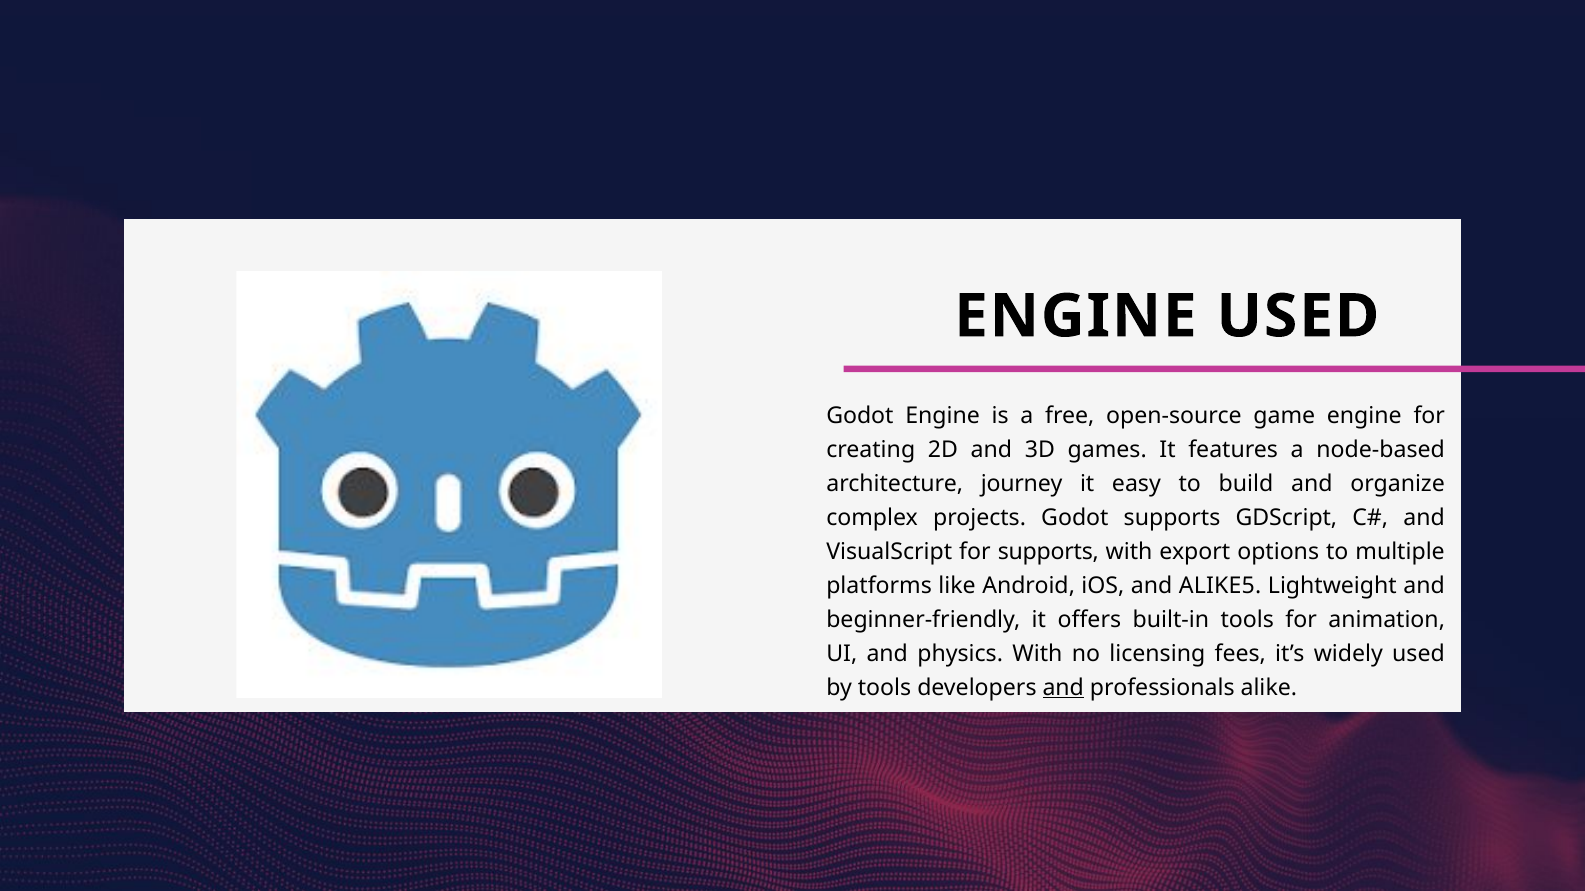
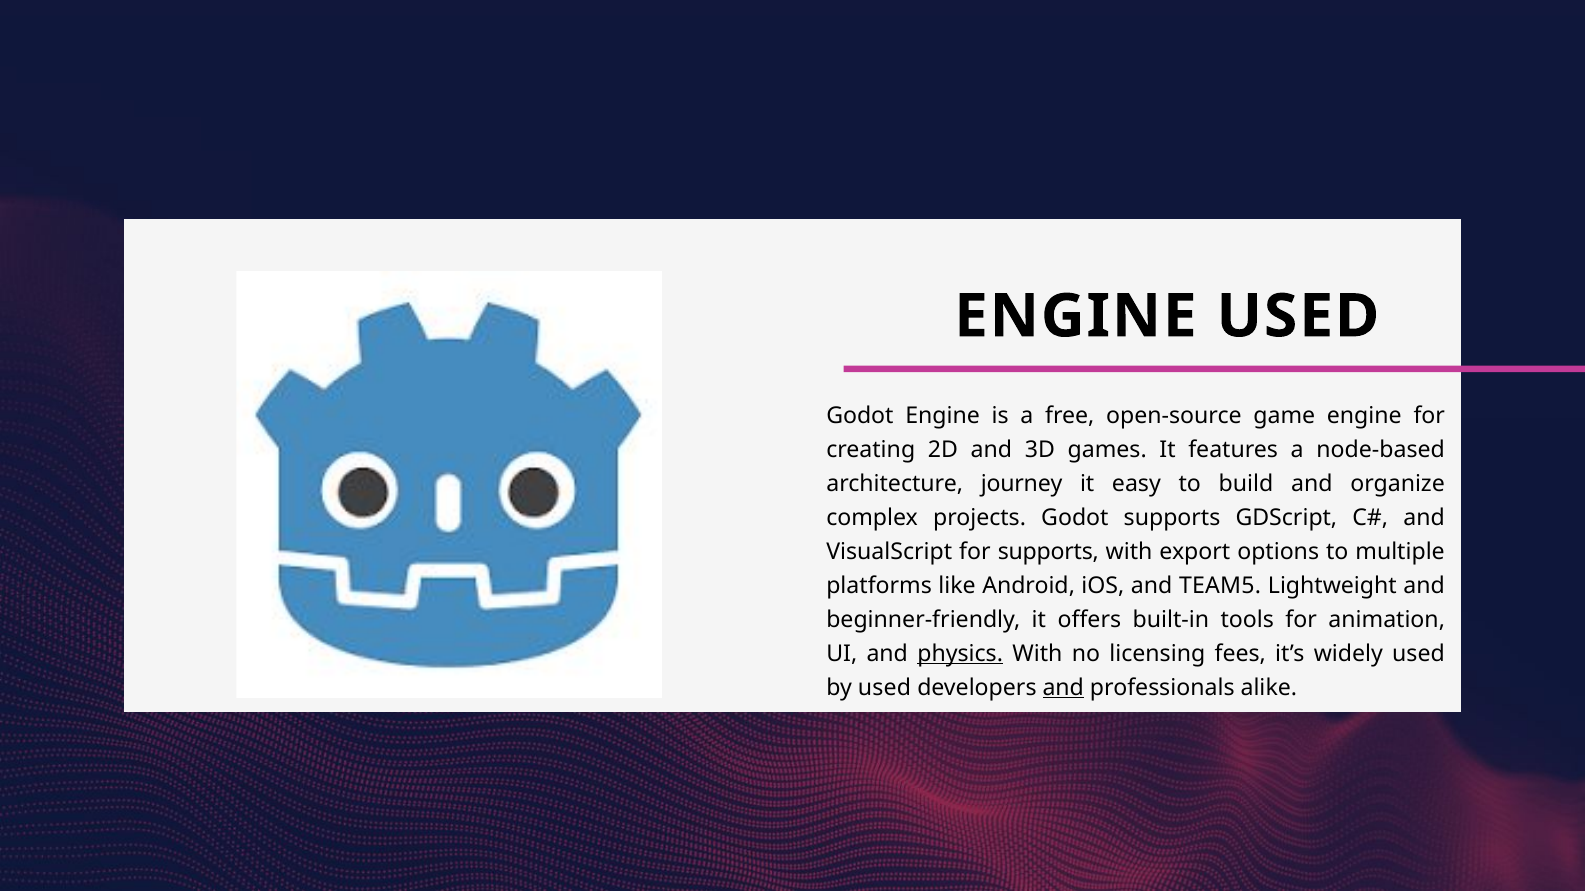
ALIKE5: ALIKE5 -> TEAM5
physics underline: none -> present
by tools: tools -> used
